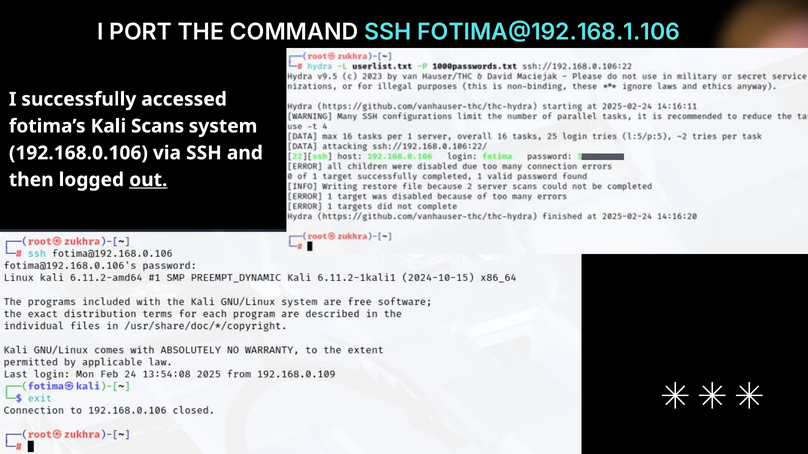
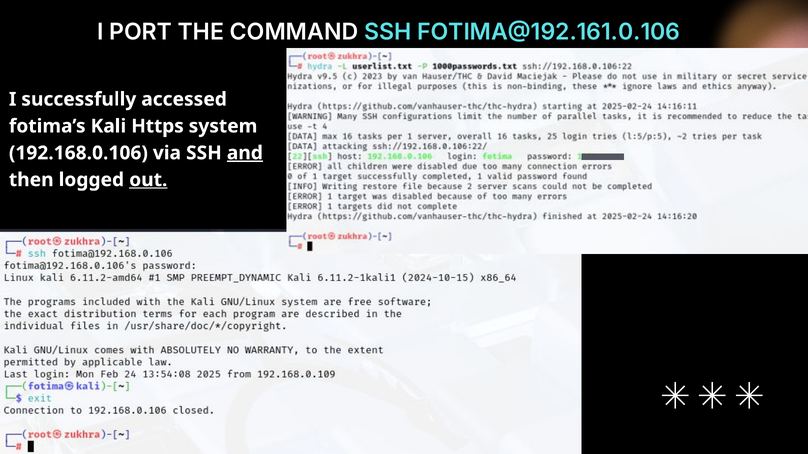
FOTIMA@192.168.1.106: FOTIMA@192.168.1.106 -> FOTIMA@192.161.0.106
Scans: Scans -> Https
and underline: none -> present
